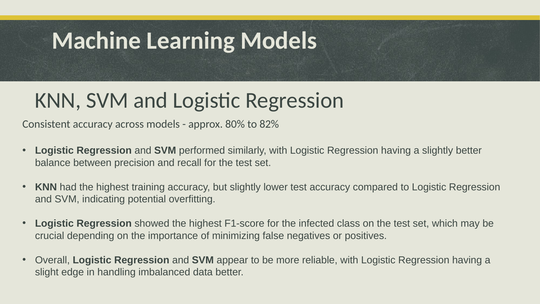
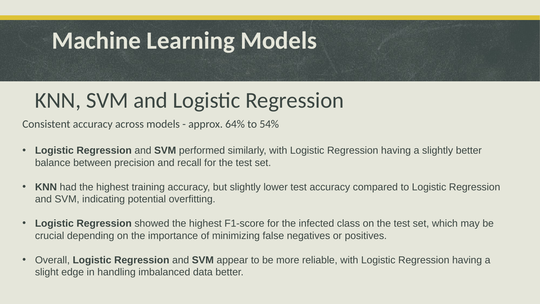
80%: 80% -> 64%
82%: 82% -> 54%
